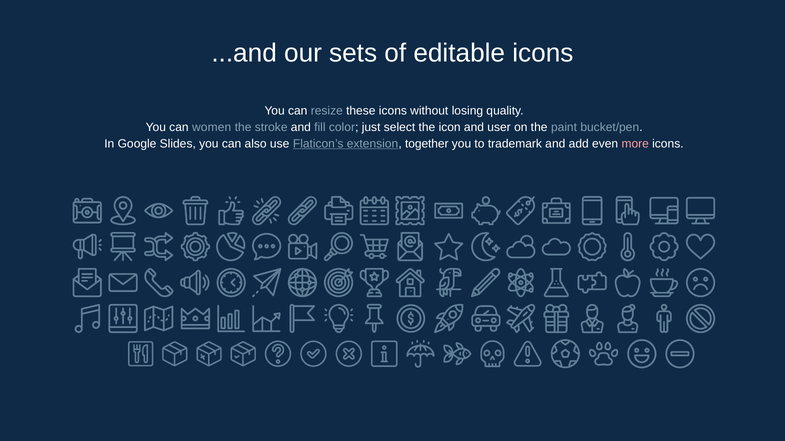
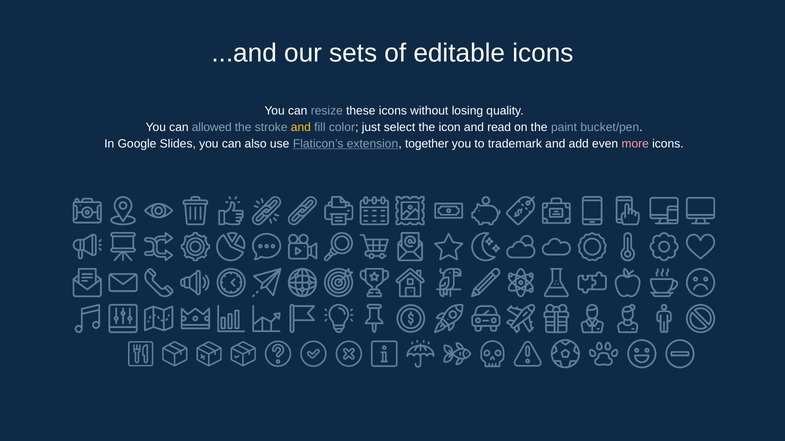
women: women -> allowed
and at (301, 127) colour: white -> yellow
user: user -> read
